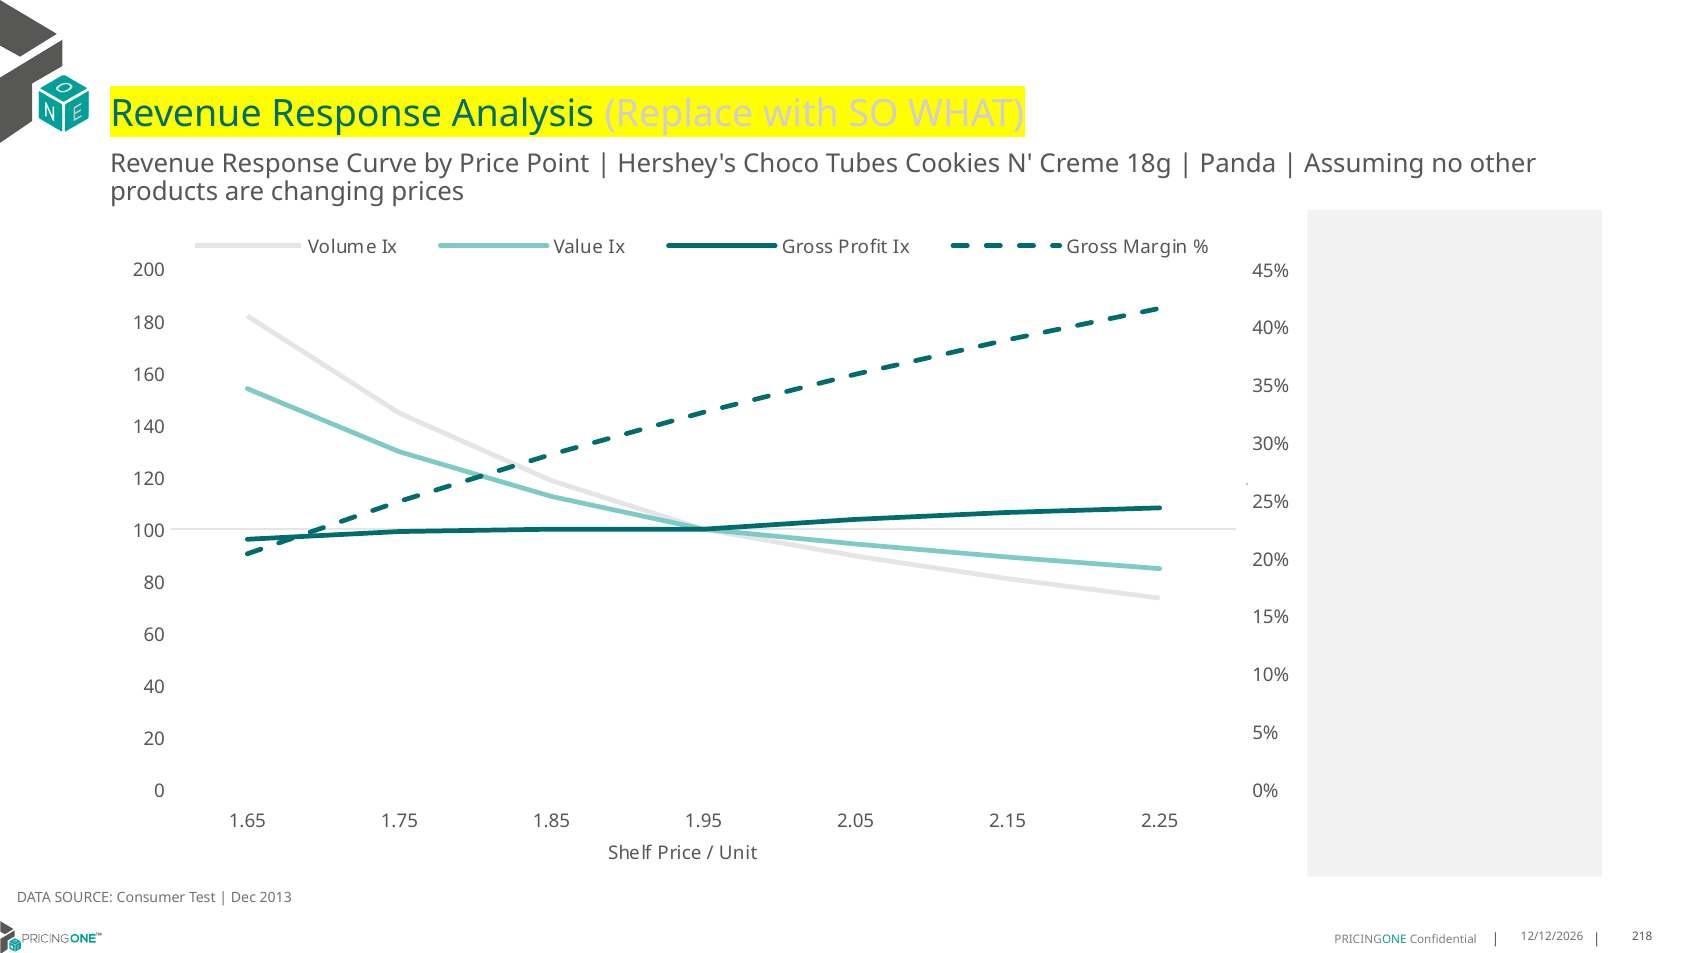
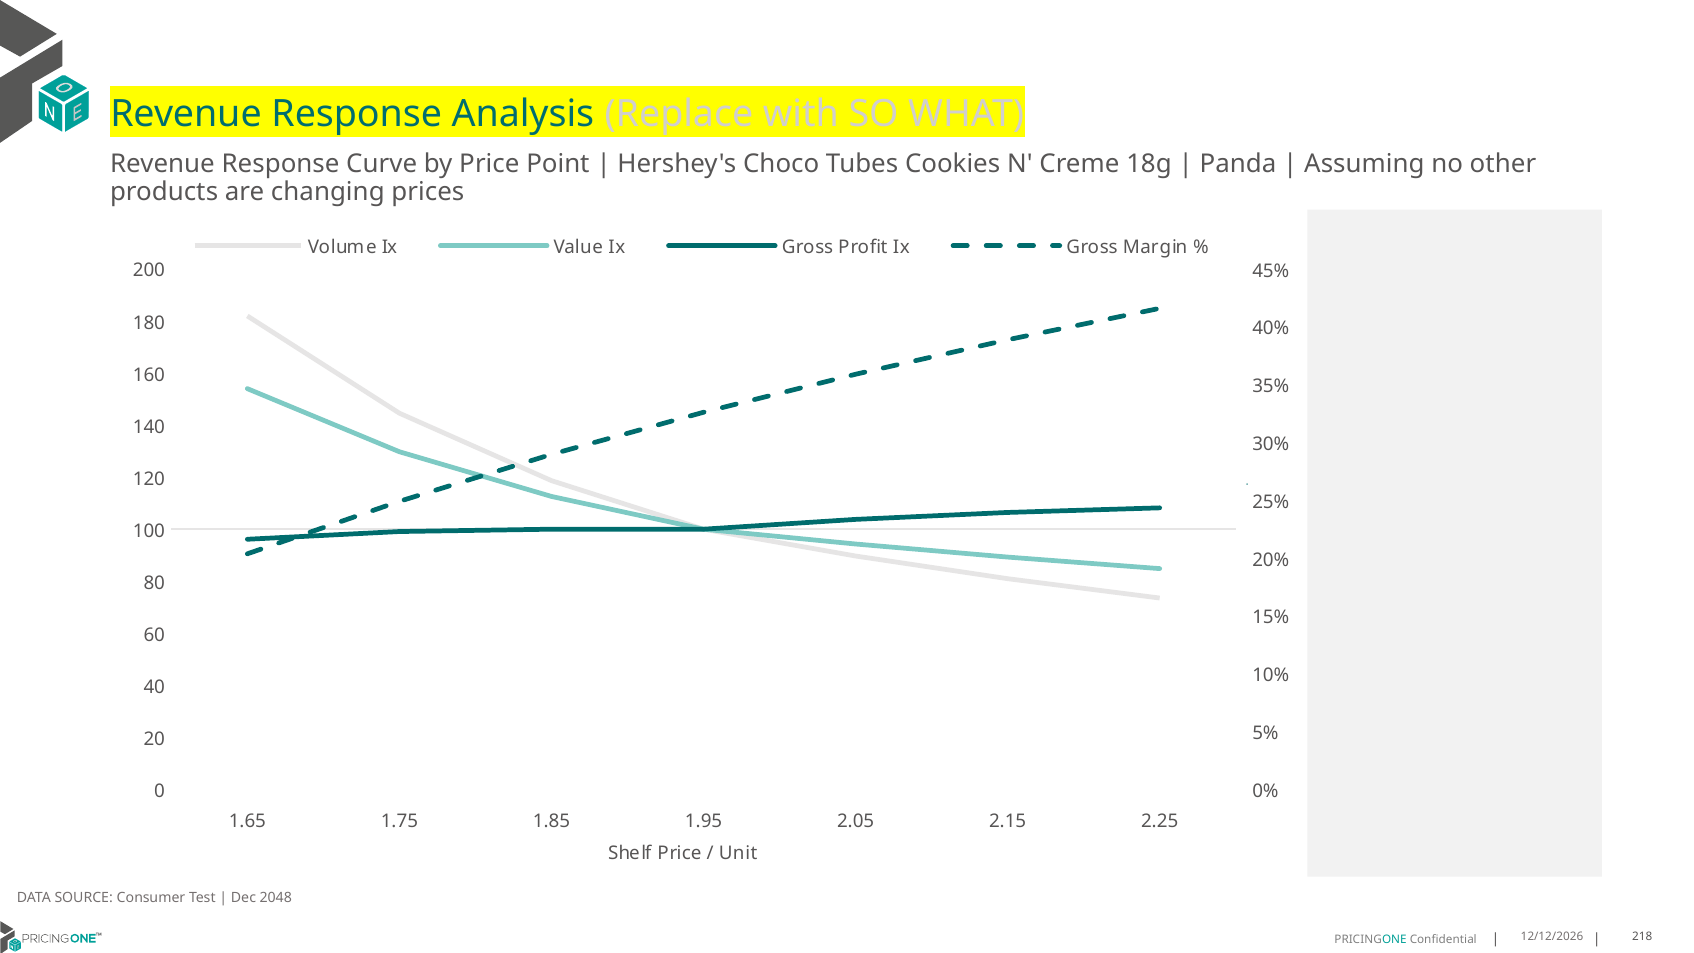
2013: 2013 -> 2048
